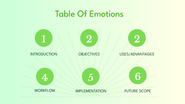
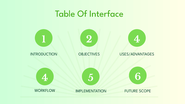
Emotions: Emotions -> Interface
2 2: 2 -> 4
